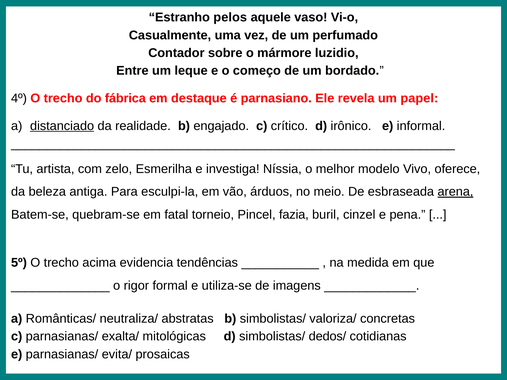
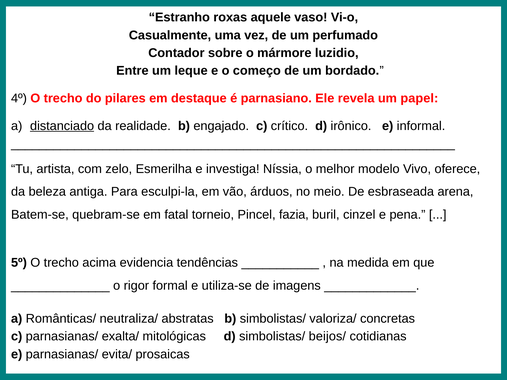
pelos: pelos -> roxas
fábrica: fábrica -> pilares
arena underline: present -> none
dedos/: dedos/ -> beijos/
